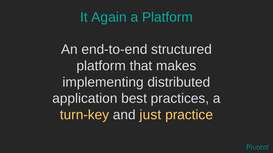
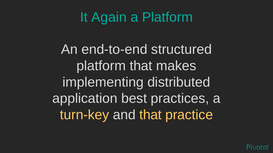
and just: just -> that
